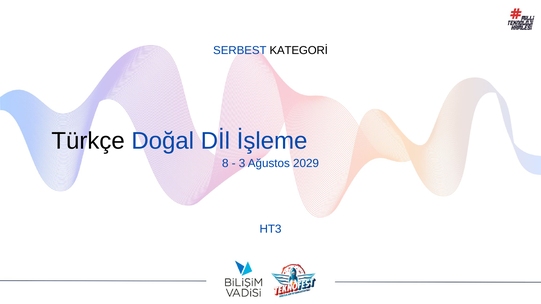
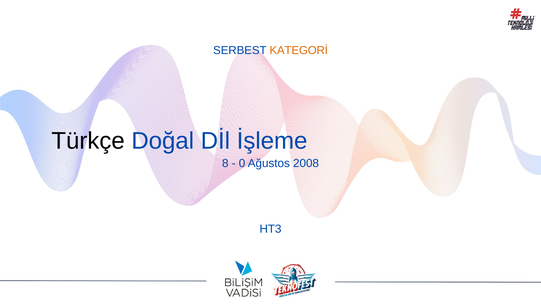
KATEGORİ colour: black -> orange
3: 3 -> 0
2029: 2029 -> 2008
